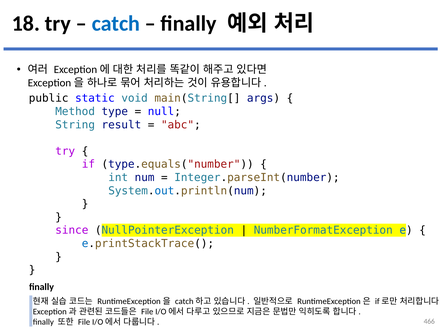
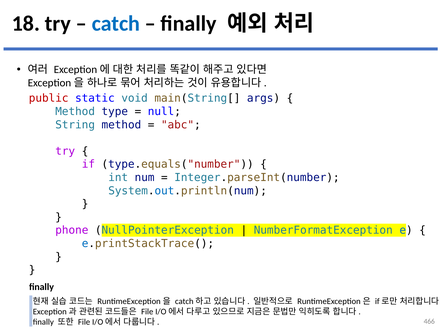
public colour: black -> red
String result: result -> method
since: since -> phone
